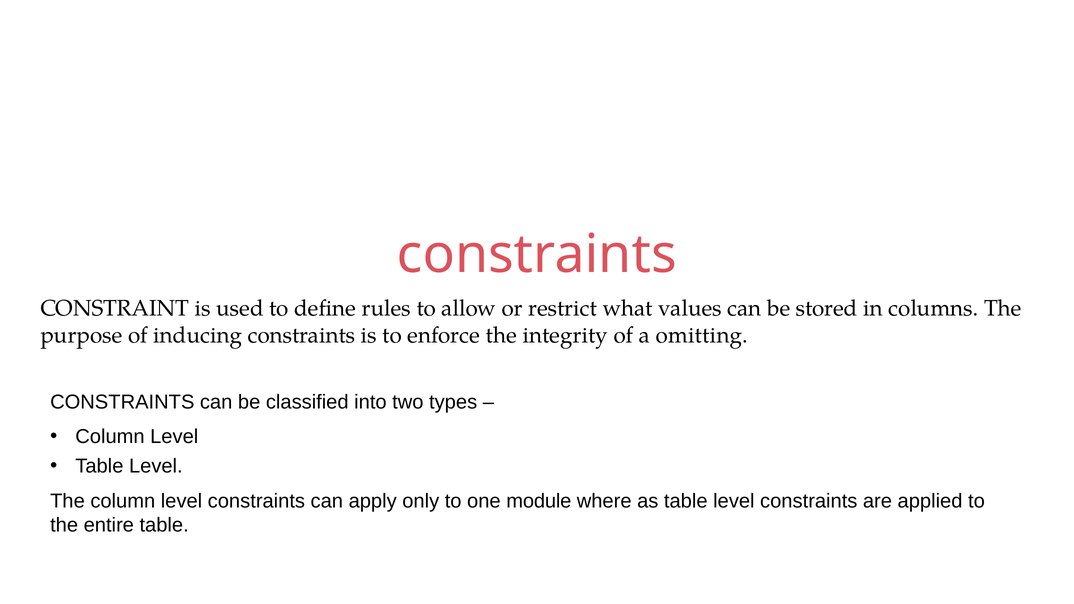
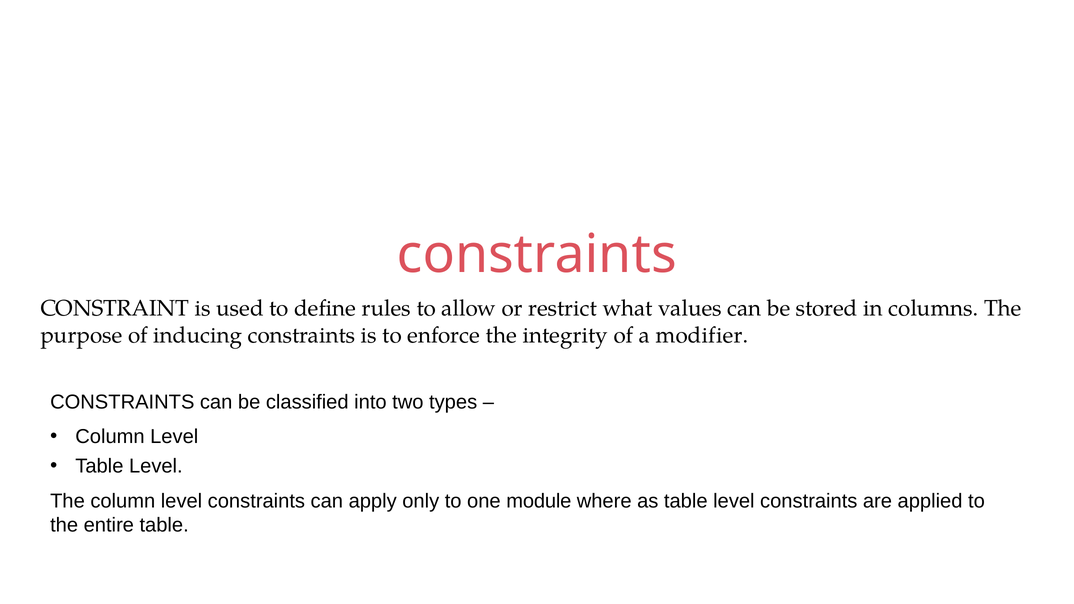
omitting: omitting -> modifier
